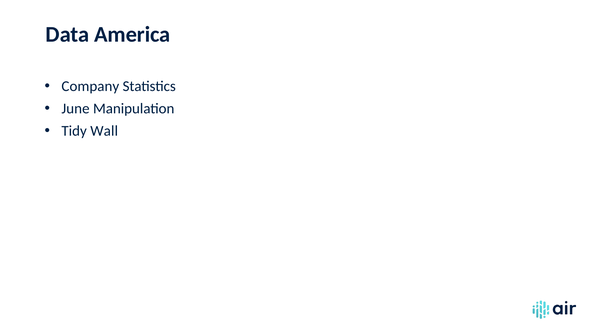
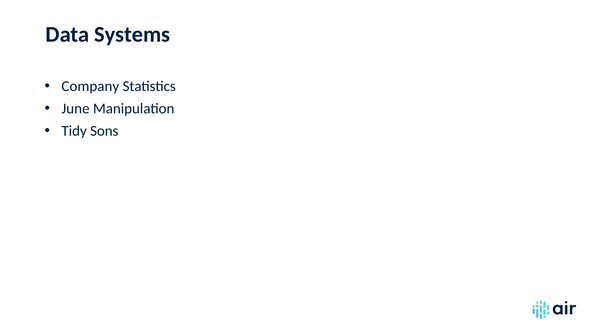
America: America -> Systems
Wall: Wall -> Sons
